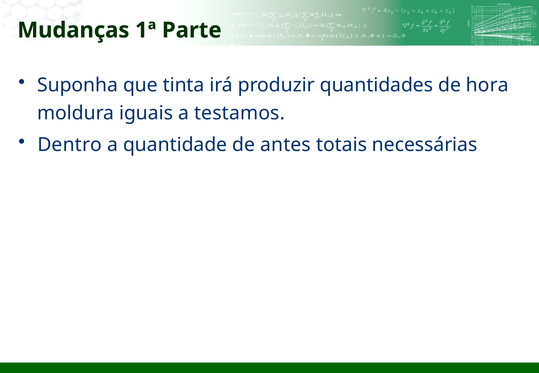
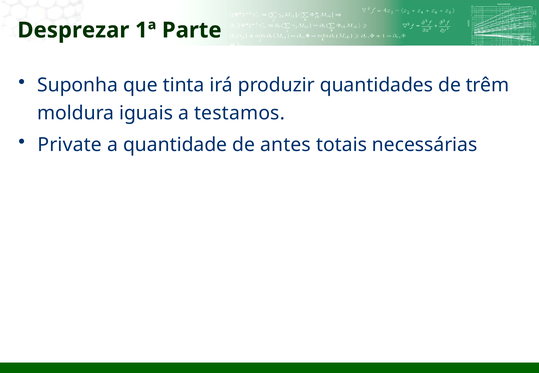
Mudanças: Mudanças -> Desprezar
hora: hora -> trêm
Dentro: Dentro -> Private
